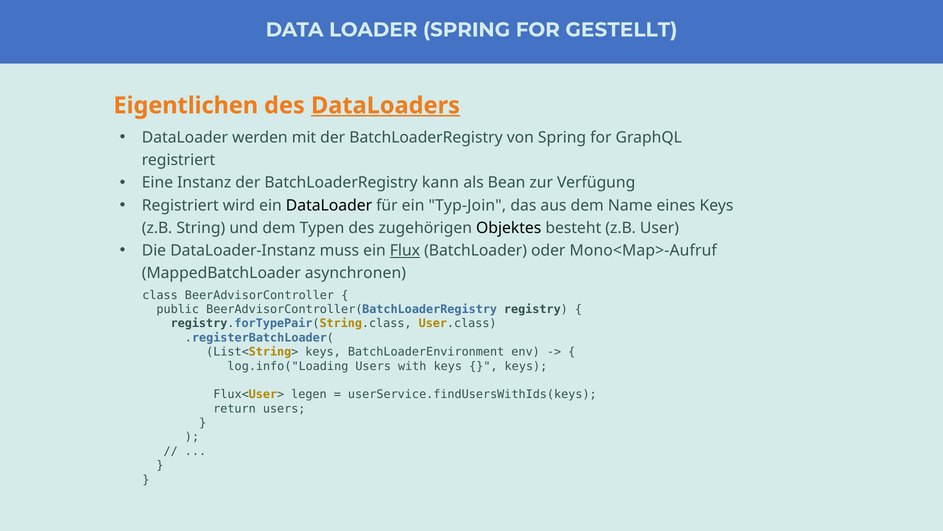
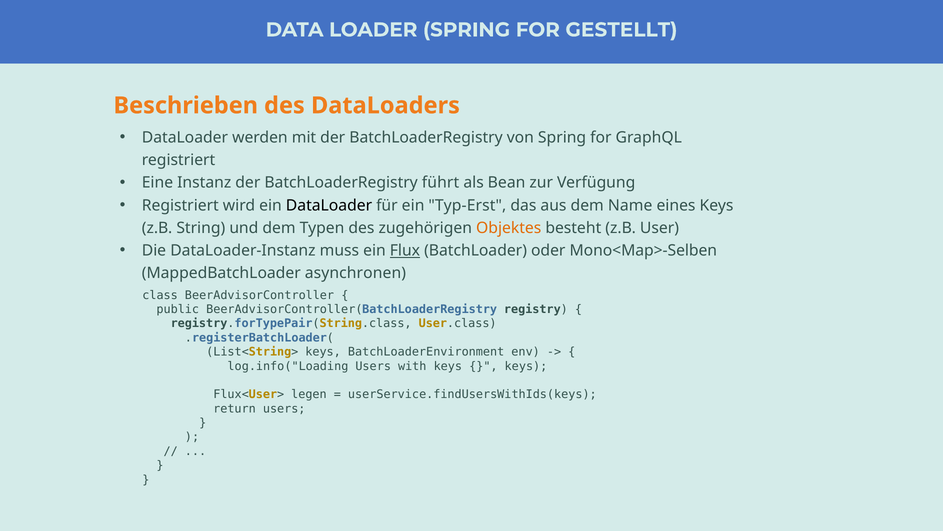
Eigentlichen: Eigentlichen -> Beschrieben
DataLoaders underline: present -> none
kann: kann -> führt
Typ-Join: Typ-Join -> Typ-Erst
Objektes colour: black -> orange
Mono<Map>-Aufruf: Mono<Map>-Aufruf -> Mono<Map>-Selben
